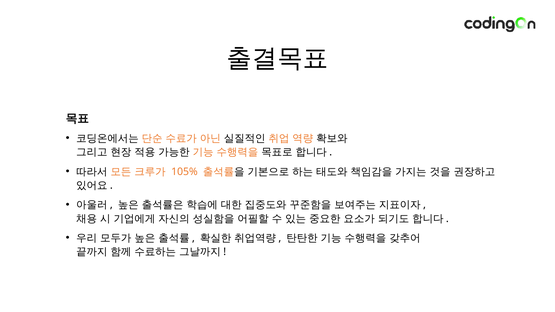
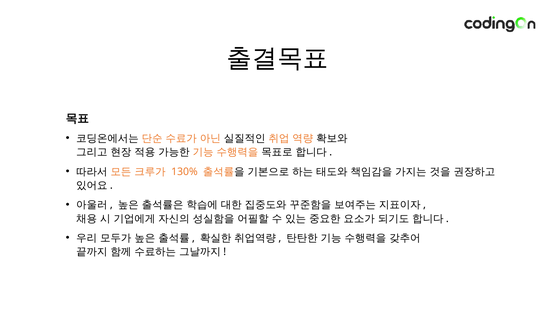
105%: 105% -> 130%
